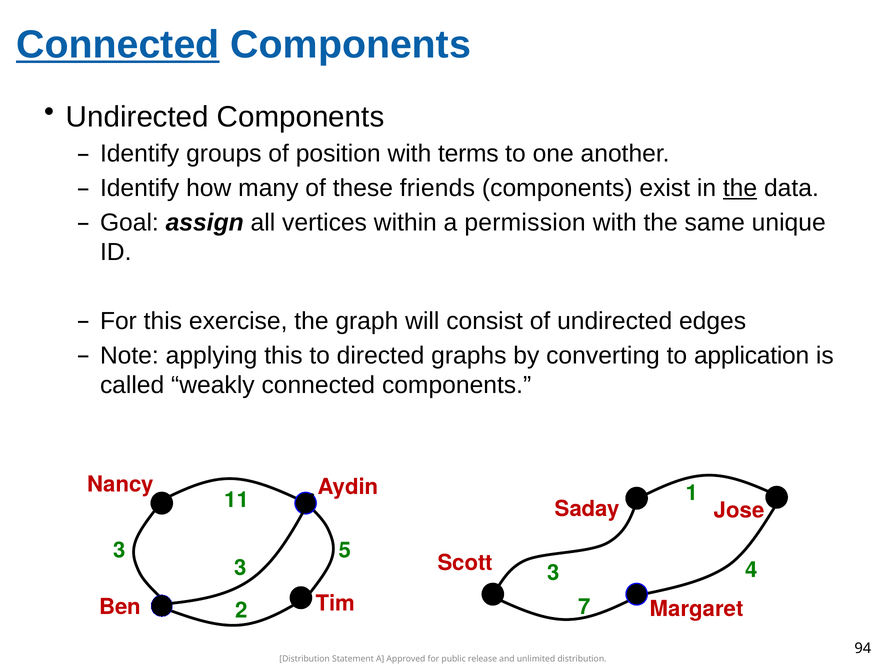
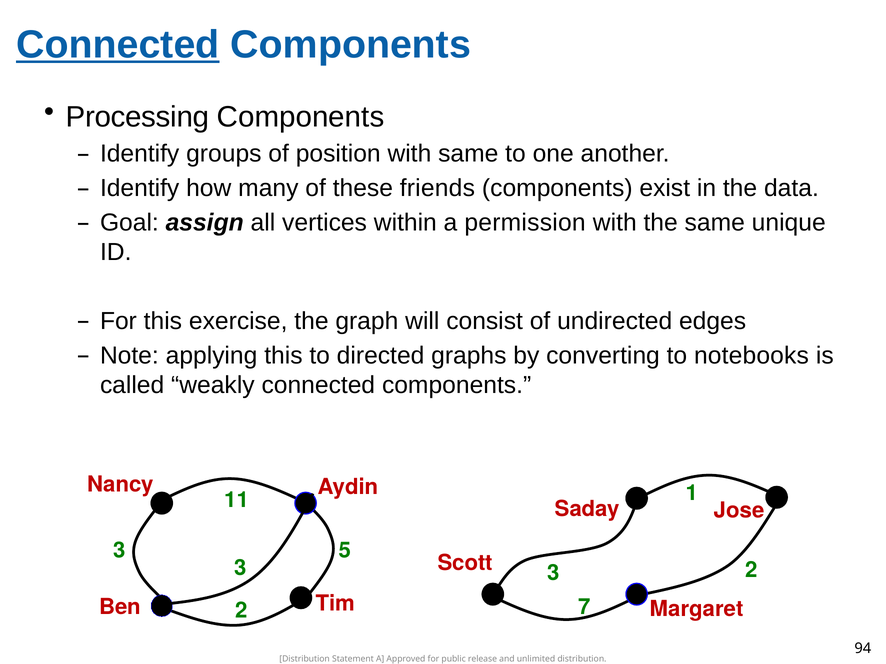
Undirected at (137, 117): Undirected -> Processing
with terms: terms -> same
the at (740, 188) underline: present -> none
application: application -> notebooks
3 4: 4 -> 2
